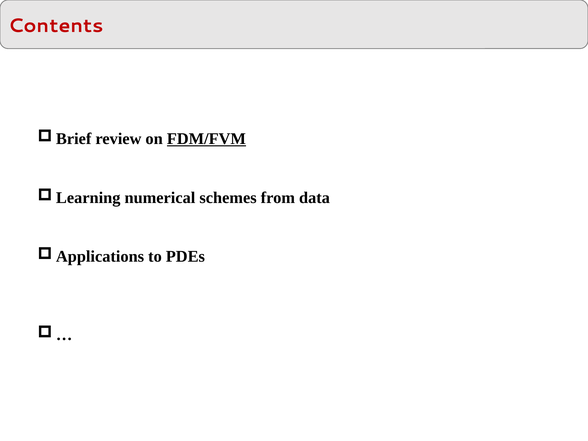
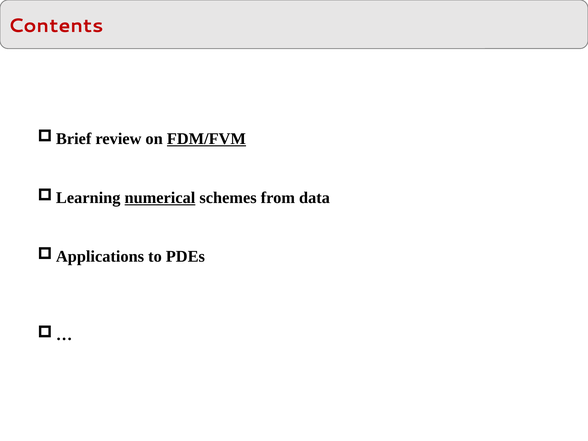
numerical underline: none -> present
